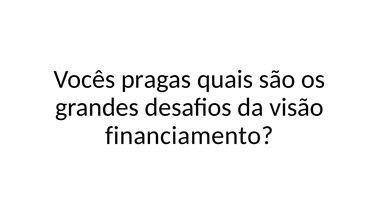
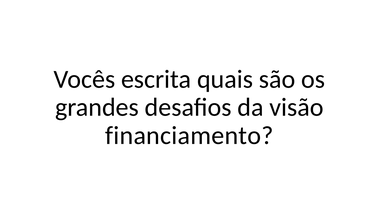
pragas: pragas -> escrita
